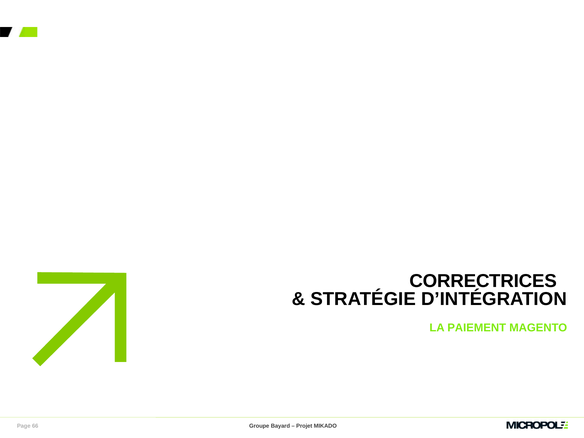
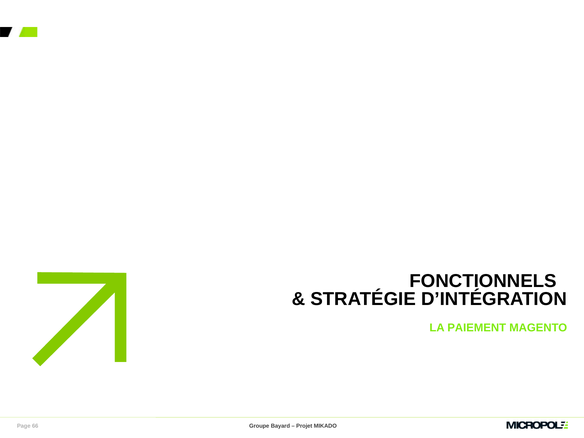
CORRECTRICES: CORRECTRICES -> FONCTIONNELS
